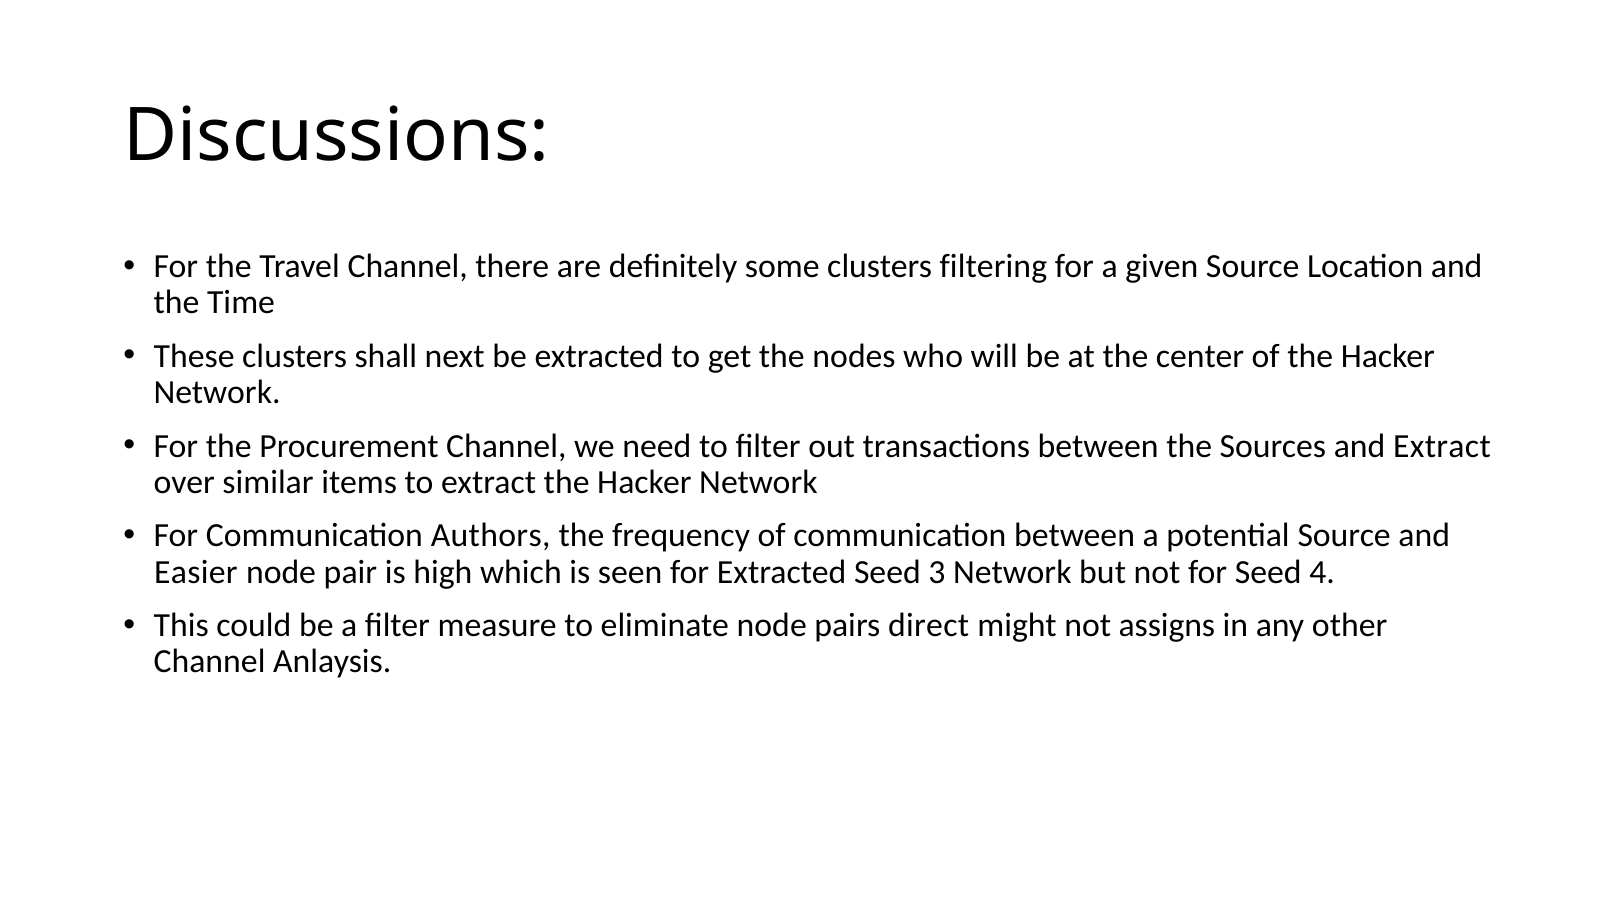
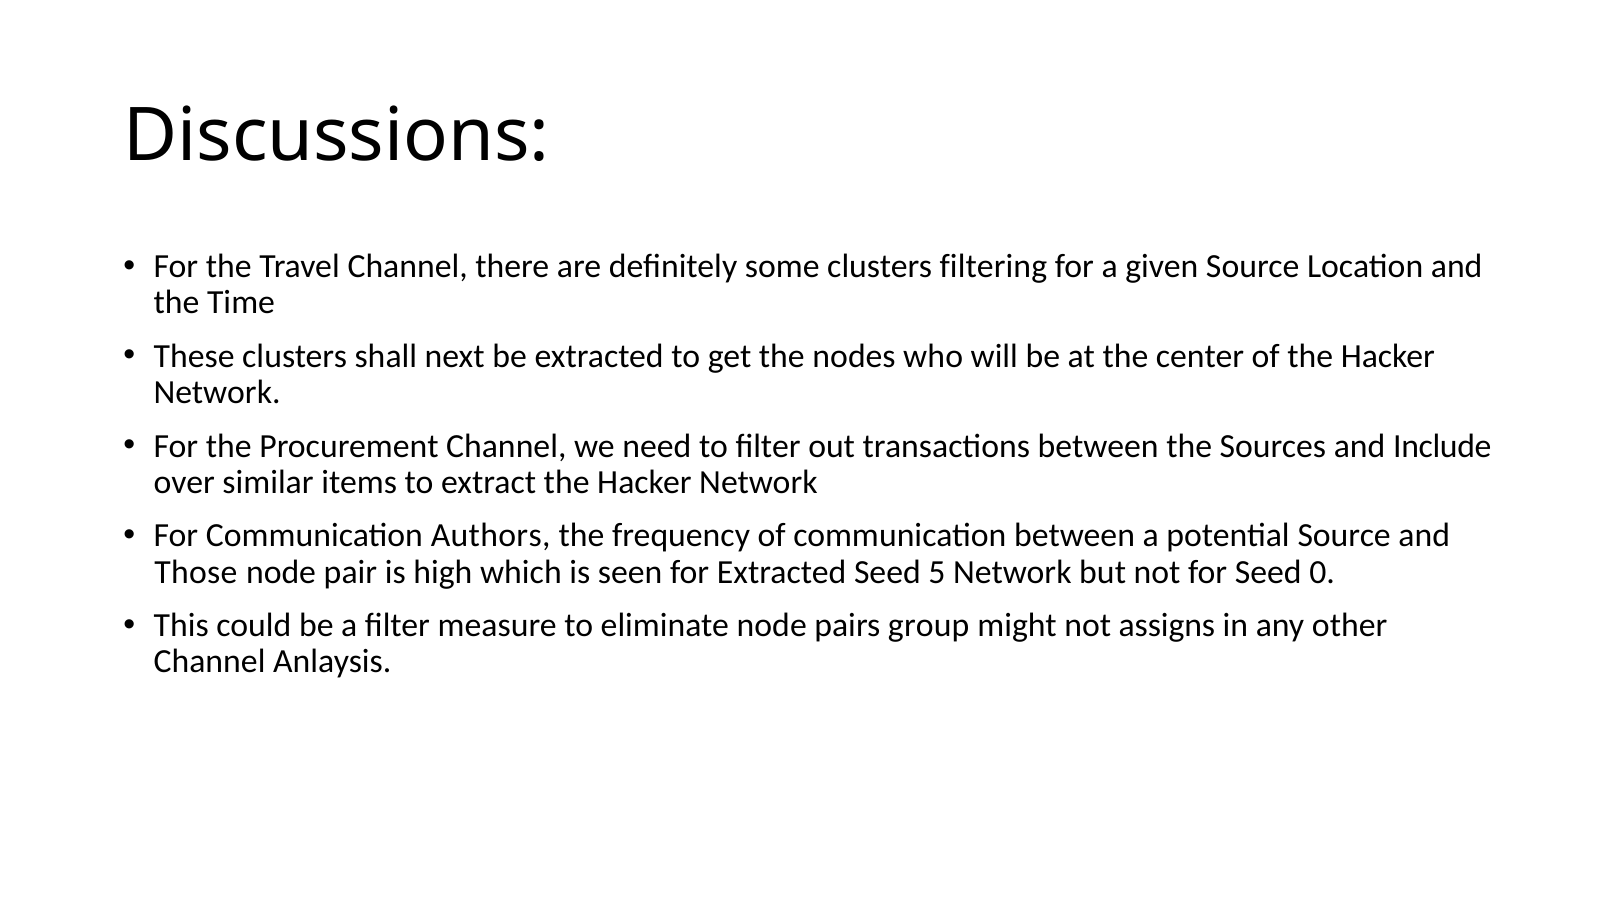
and Extract: Extract -> Include
Easier: Easier -> Those
3: 3 -> 5
4: 4 -> 0
direct: direct -> group
